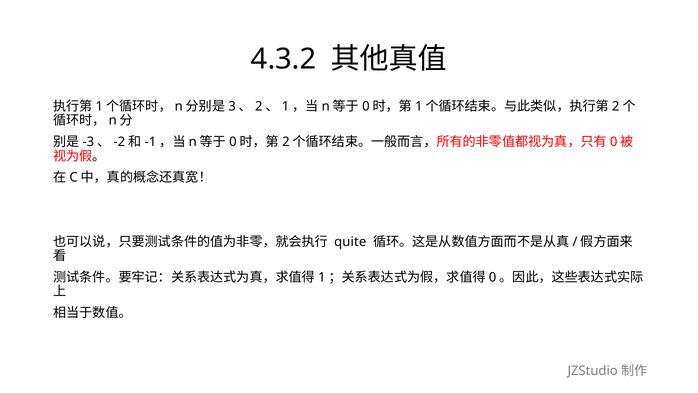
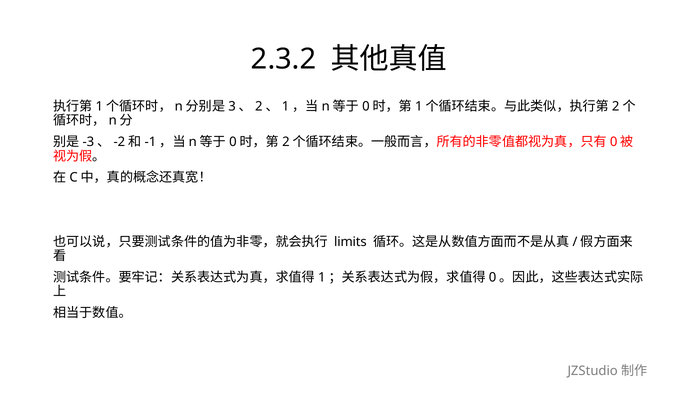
4.3.2: 4.3.2 -> 2.3.2
quite: quite -> limits
